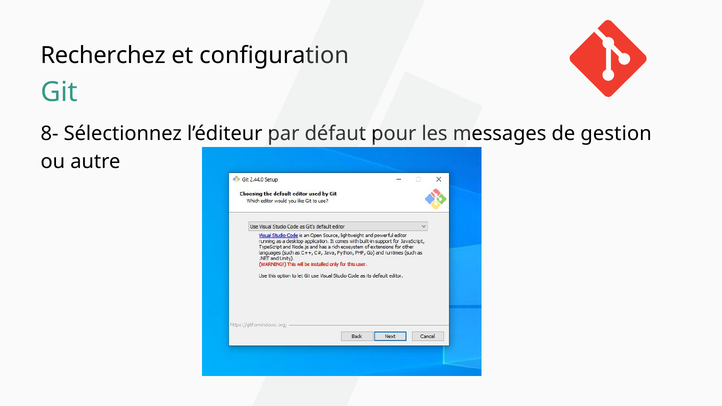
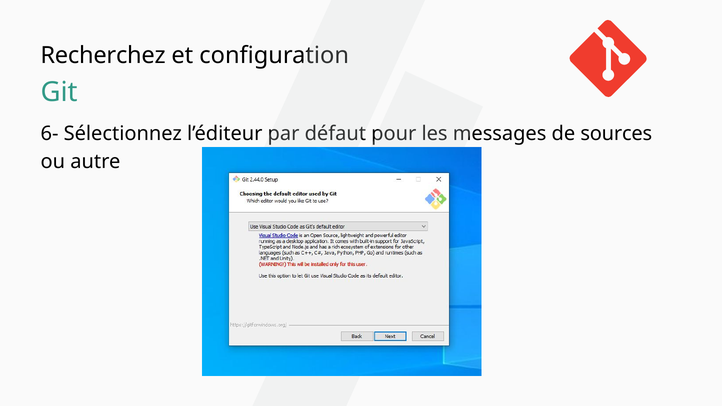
8-: 8- -> 6-
gestion: gestion -> sources
